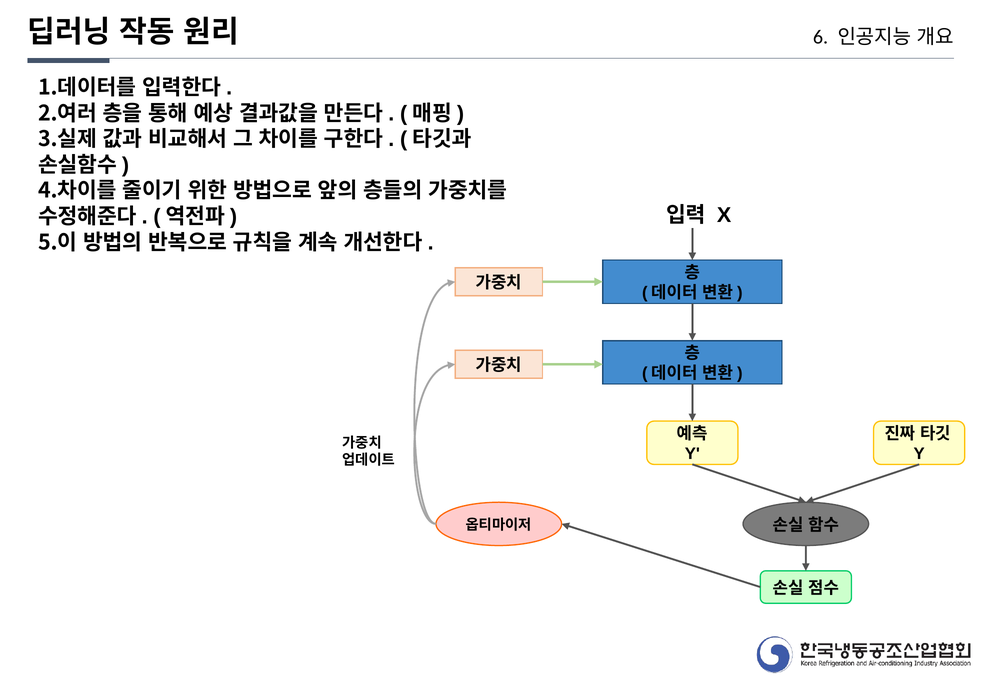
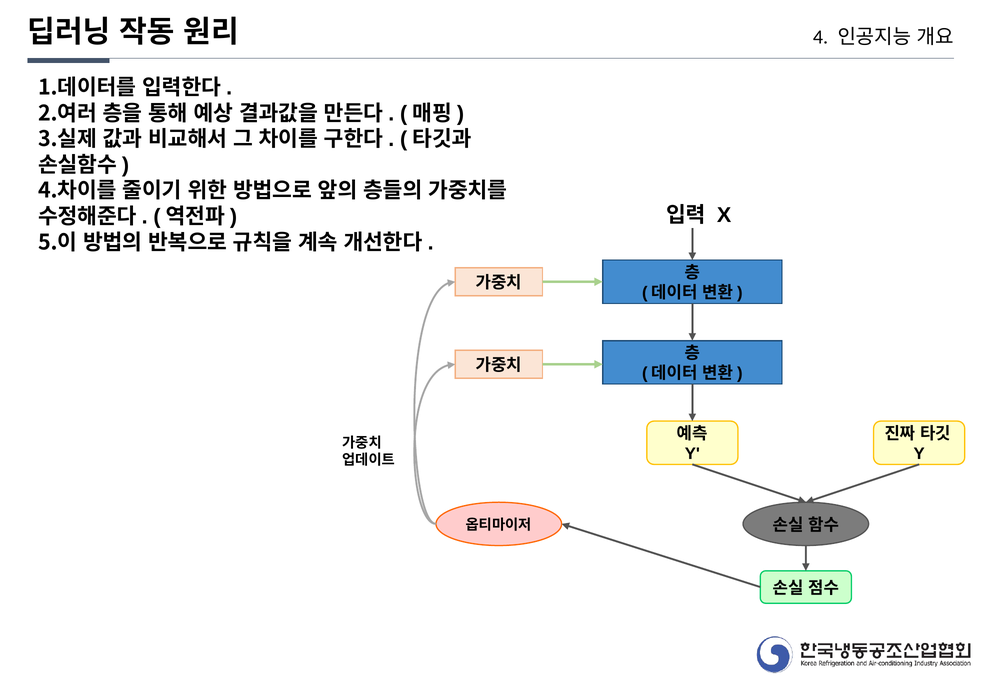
6: 6 -> 4
